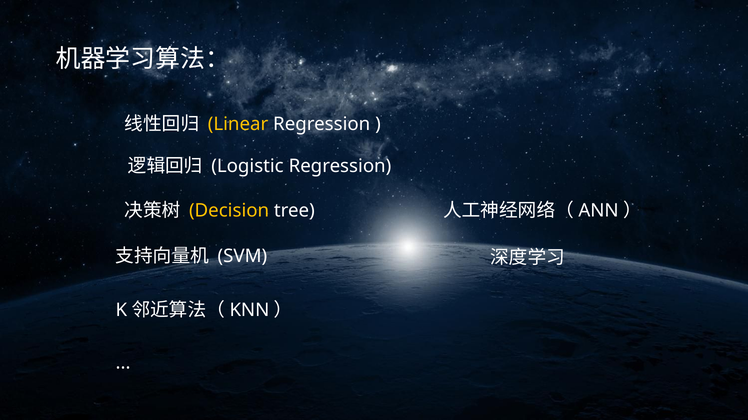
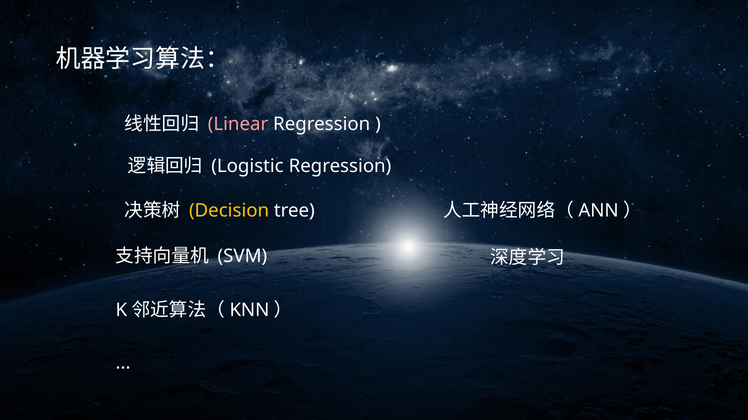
Linear colour: yellow -> pink
